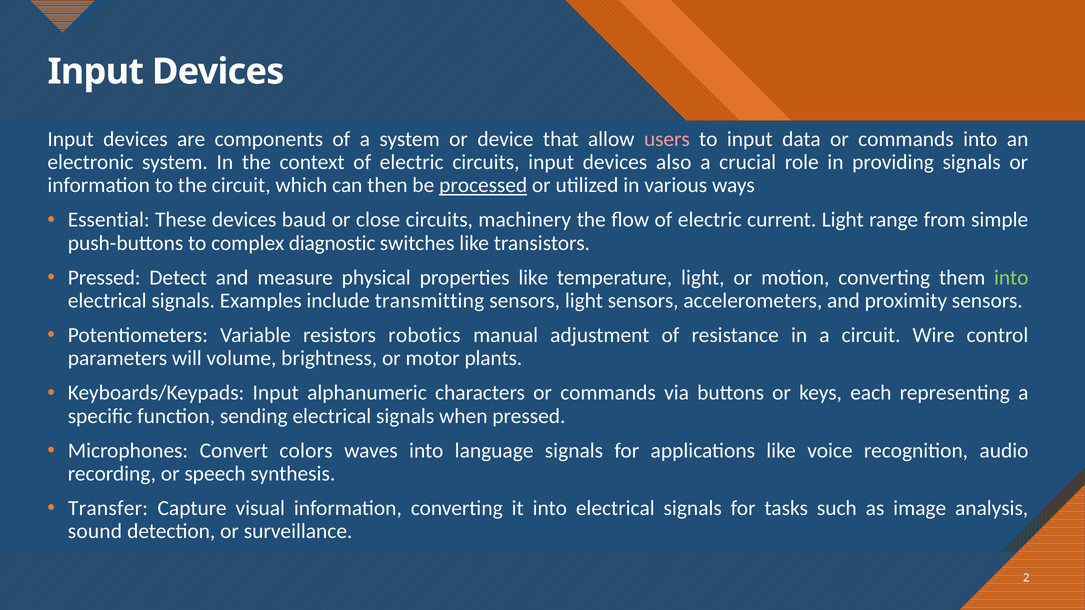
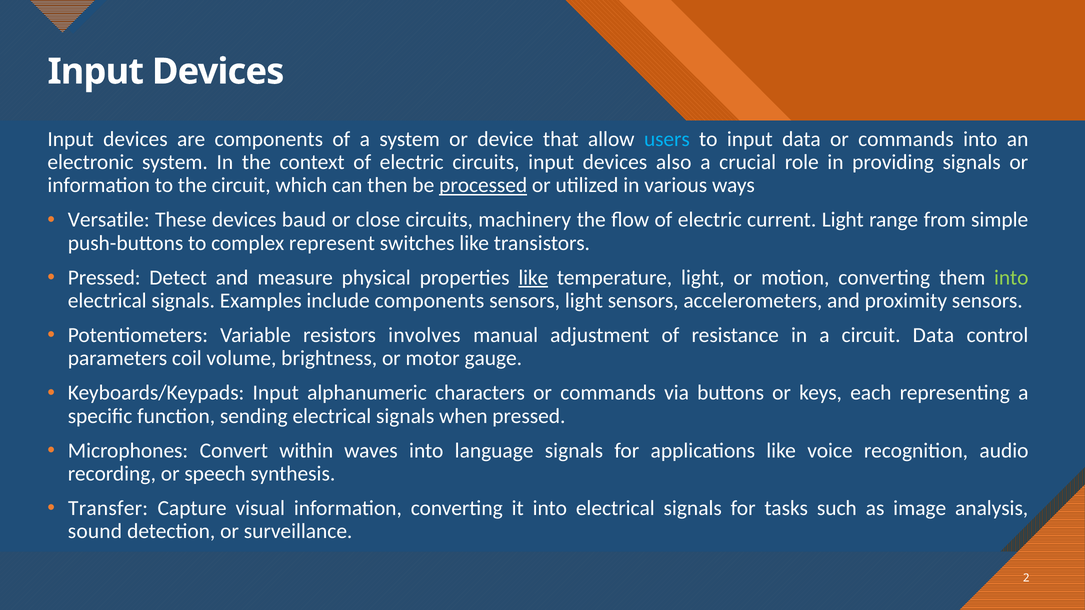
users colour: pink -> light blue
Essential: Essential -> Versatile
diagnostic: diagnostic -> represent
like at (533, 278) underline: none -> present
include transmitting: transmitting -> components
robotics: robotics -> involves
circuit Wire: Wire -> Data
will: will -> coil
plants: plants -> gauge
colors: colors -> within
